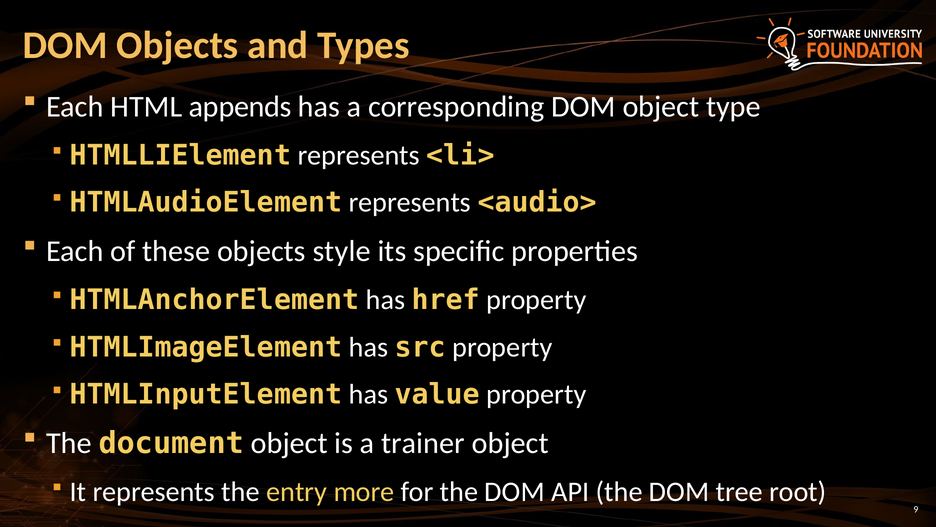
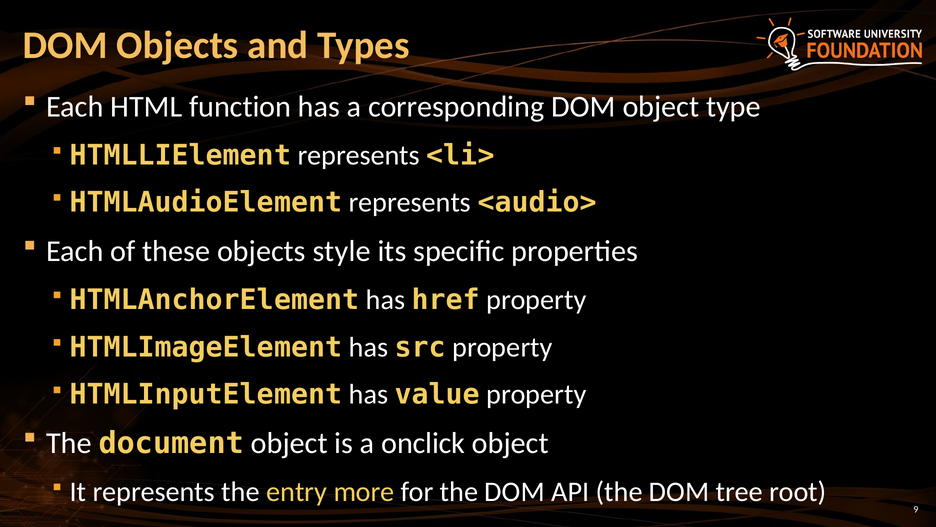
appends: appends -> function
trainer: trainer -> onclick
